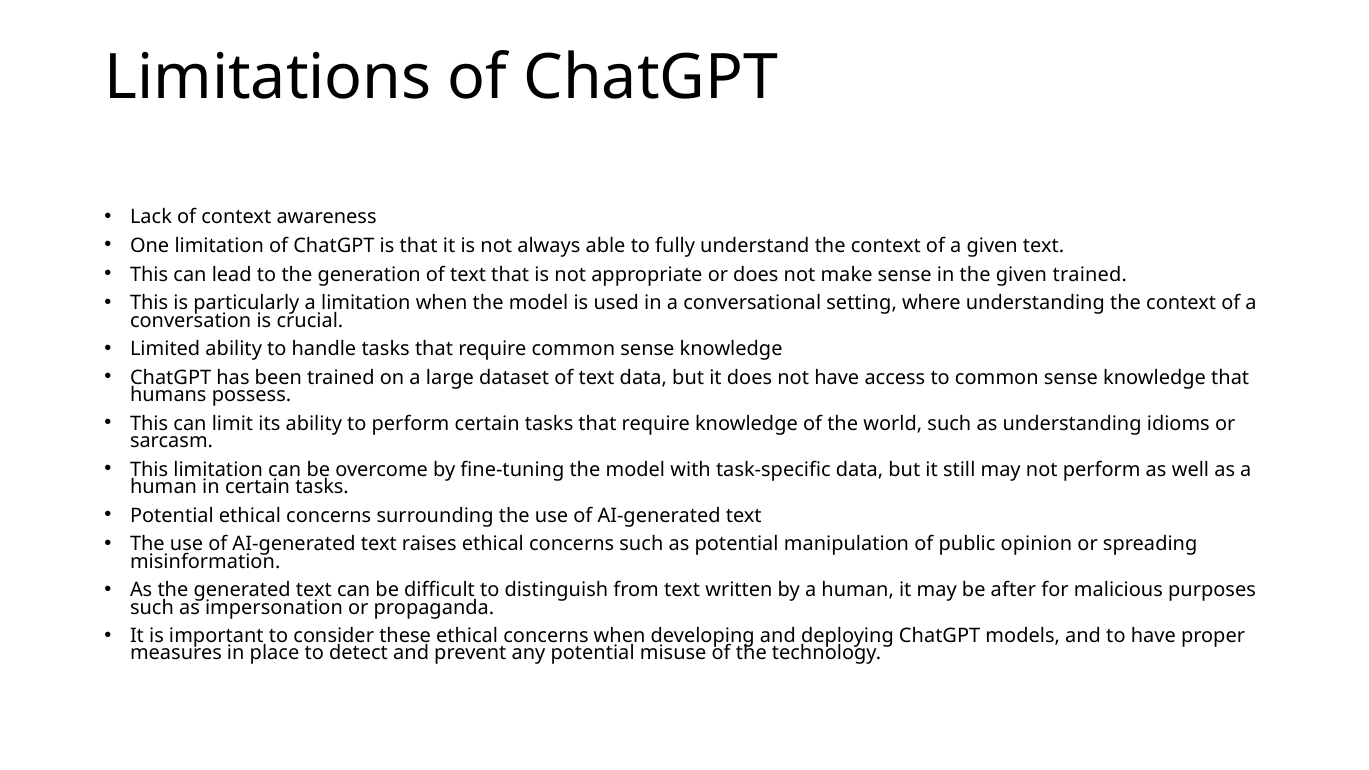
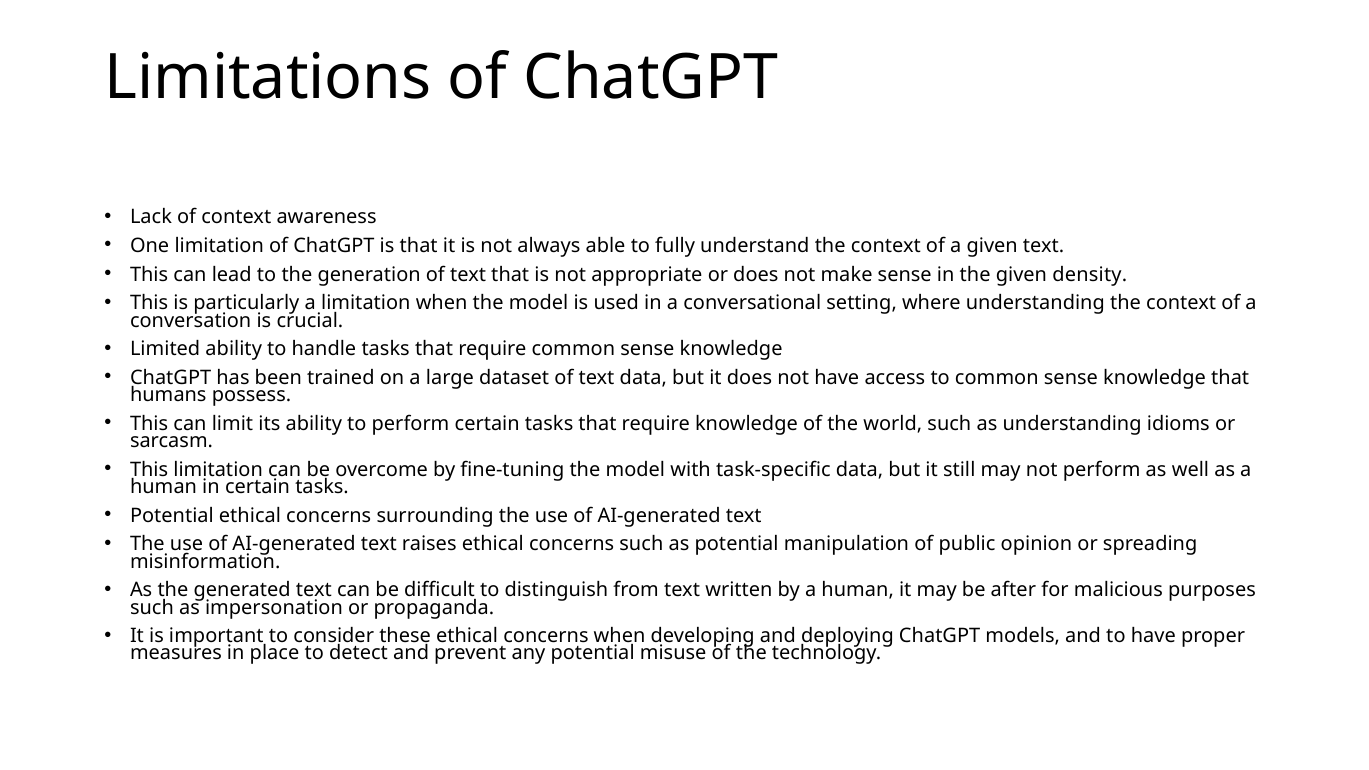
given trained: trained -> density
